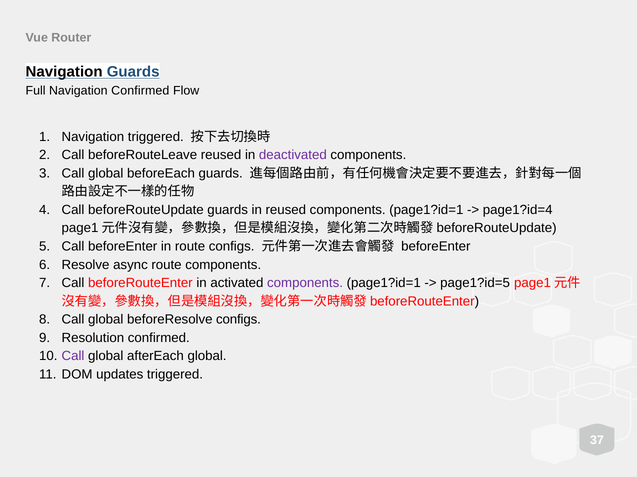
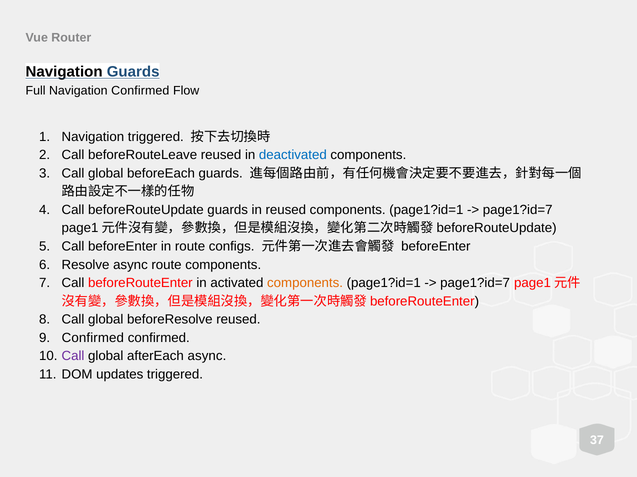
deactivated colour: purple -> blue
page1?id=4 at (518, 210): page1?id=4 -> page1?id=7
components at (305, 283) colour: purple -> orange
page1?id=5 at (475, 283): page1?id=5 -> page1?id=7
beforeResolve configs: configs -> reused
Resolution at (93, 338): Resolution -> Confirmed
afterEach global: global -> async
